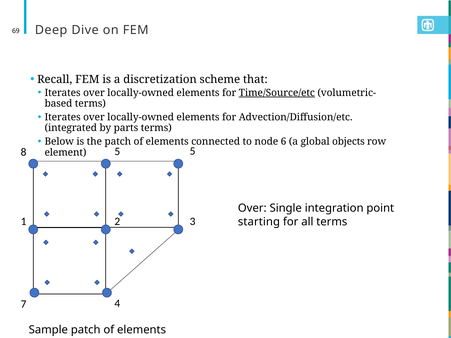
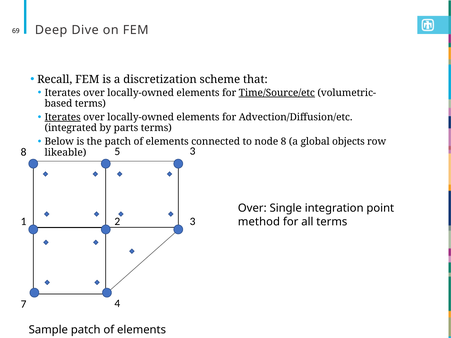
Iterates at (63, 117) underline: none -> present
node 6: 6 -> 8
5 5: 5 -> 3
element: element -> likeable
starting: starting -> method
